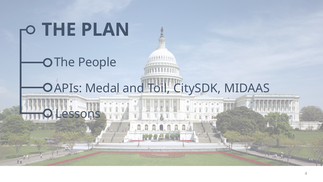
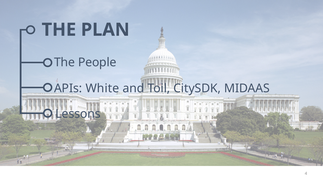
Medal: Medal -> White
